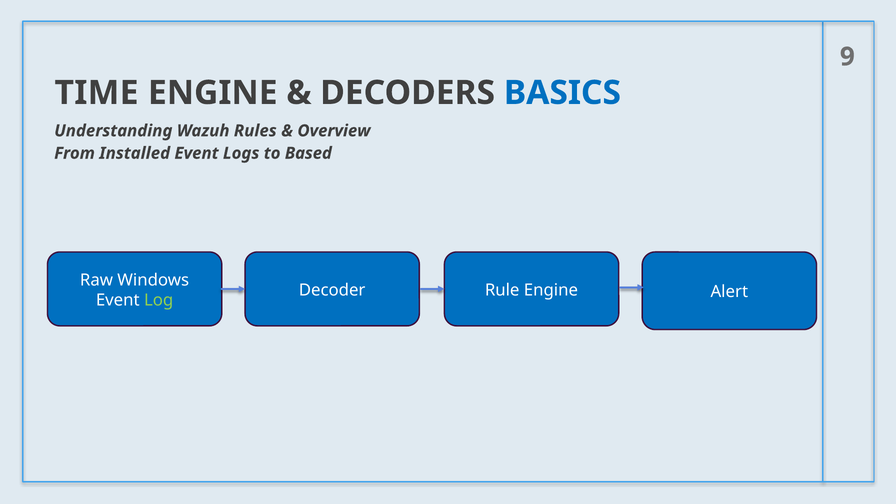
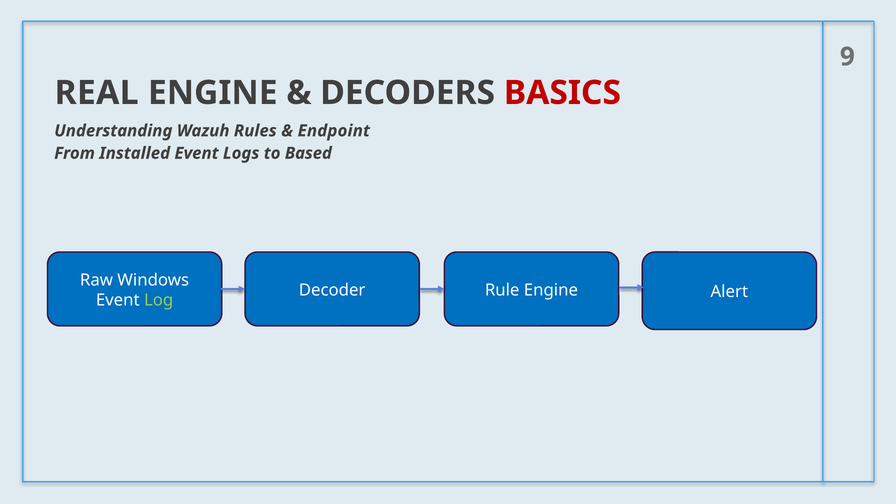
TIME: TIME -> REAL
BASICS colour: blue -> red
Overview: Overview -> Endpoint
